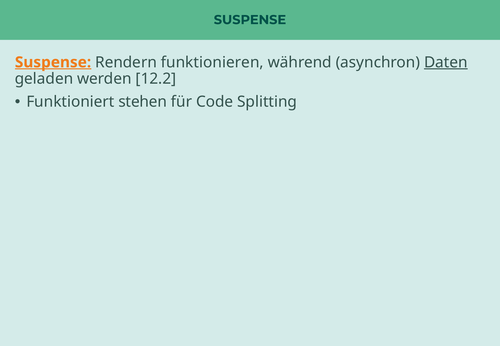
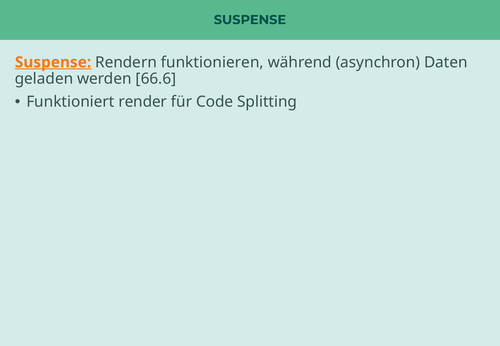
Daten underline: present -> none
12.2: 12.2 -> 66.6
stehen: stehen -> render
